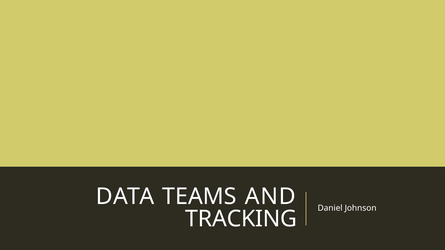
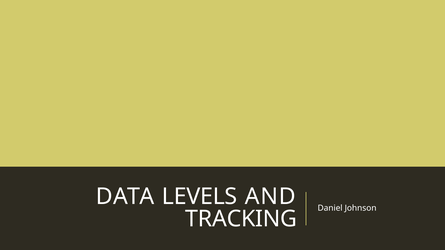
TEAMS: TEAMS -> LEVELS
